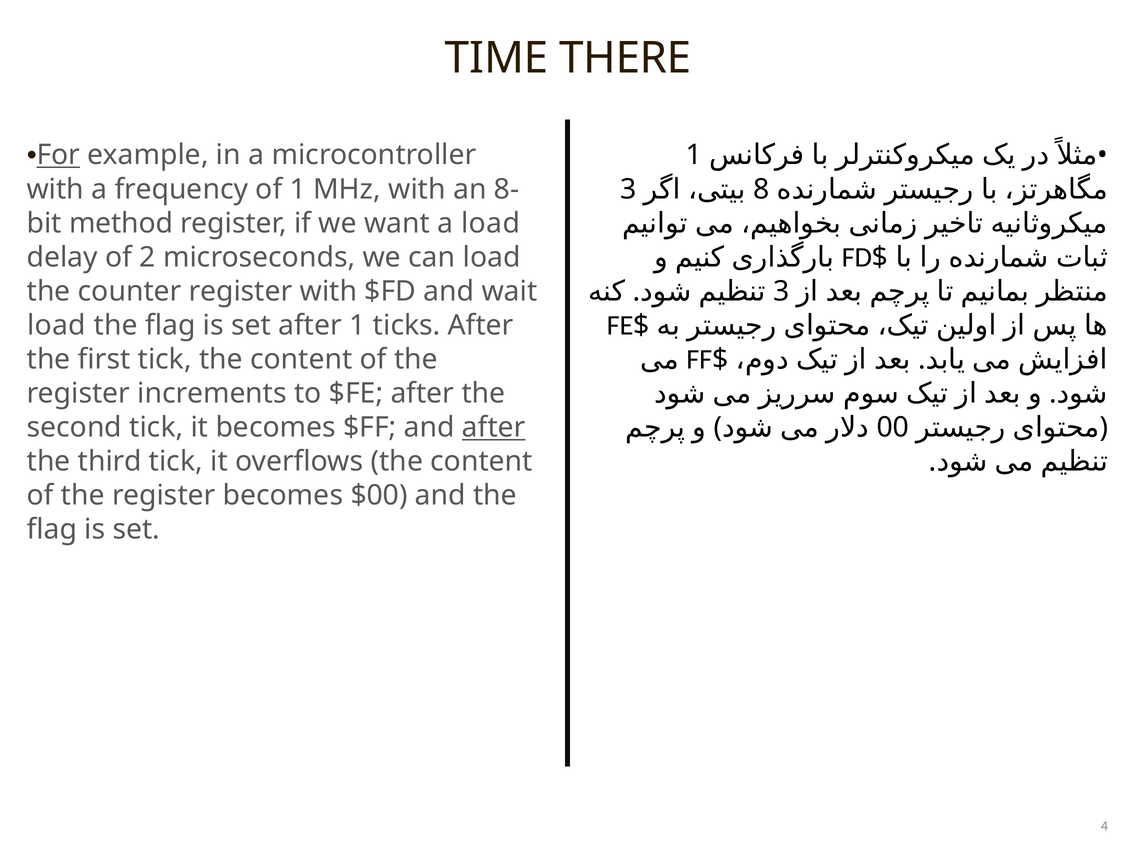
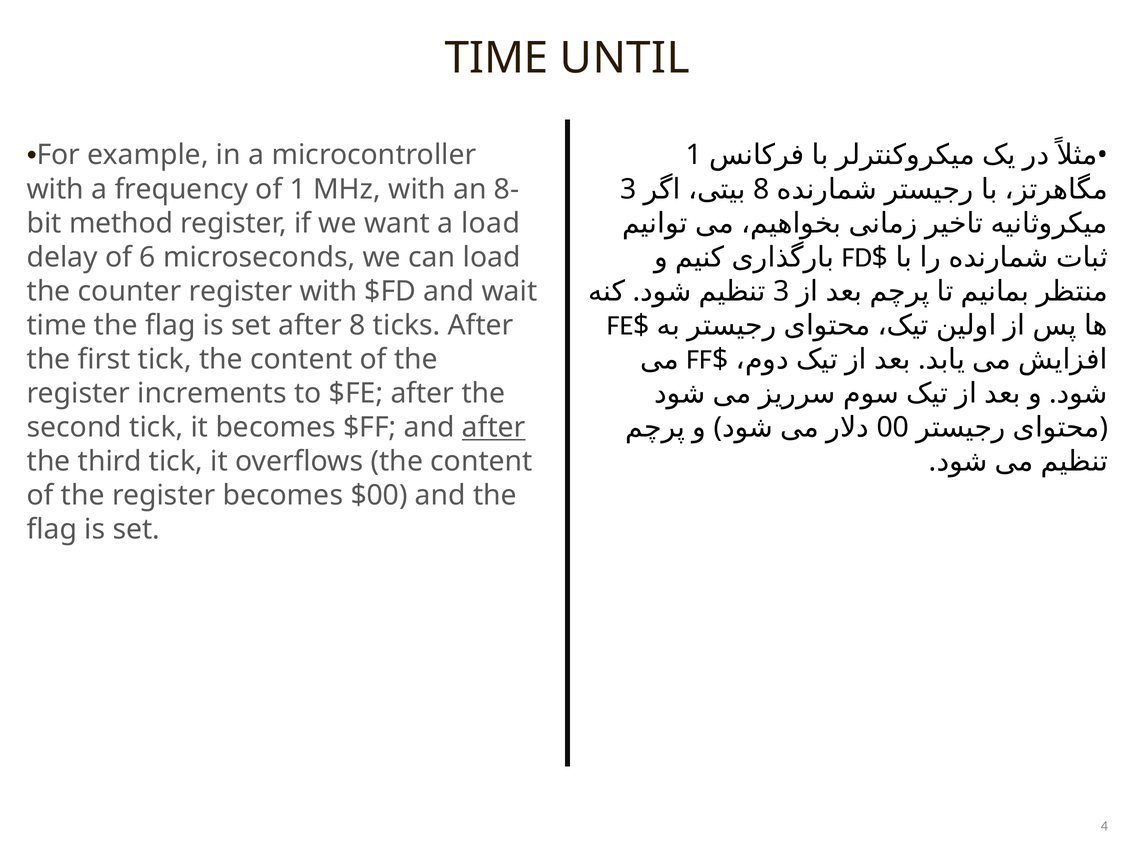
THERE: THERE -> UNTIL
For underline: present -> none
2: 2 -> 6
load at (57, 325): load -> time
after 1: 1 -> 8
